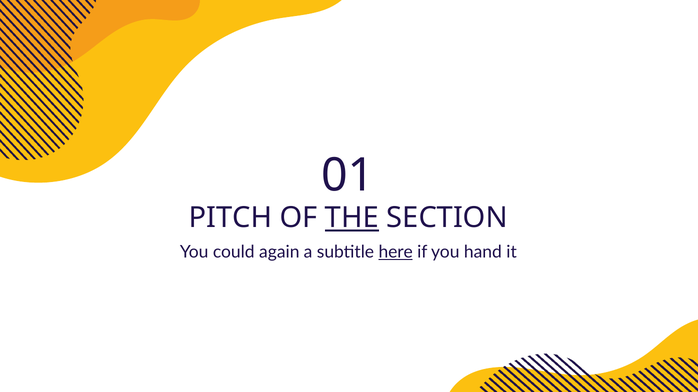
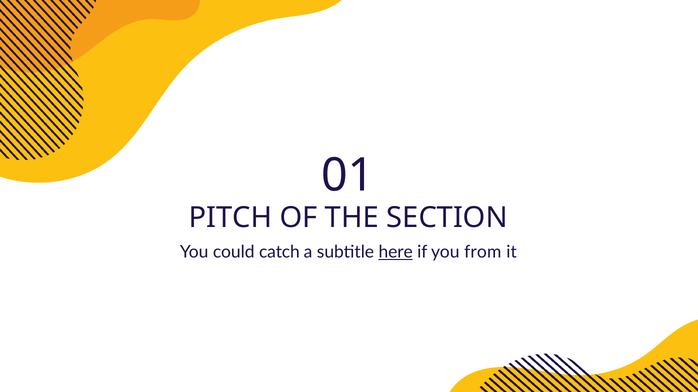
THE underline: present -> none
again: again -> catch
hand: hand -> from
